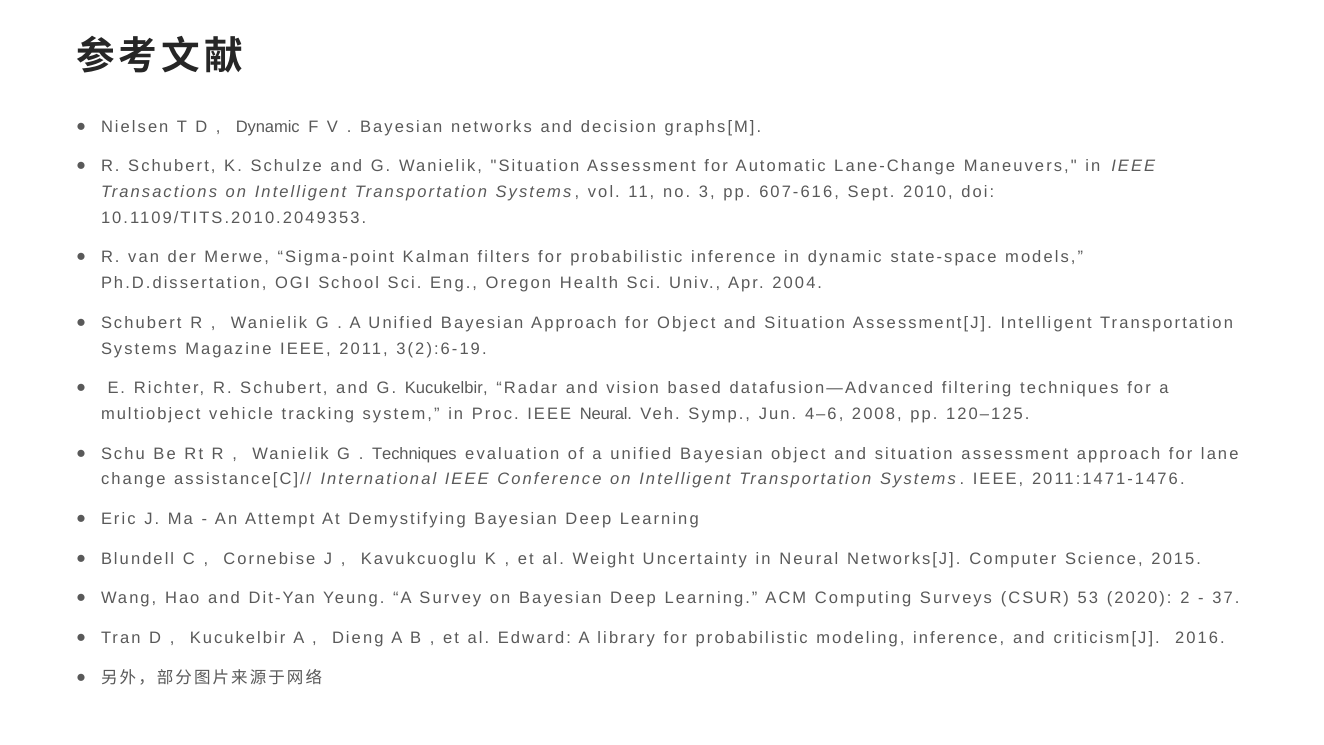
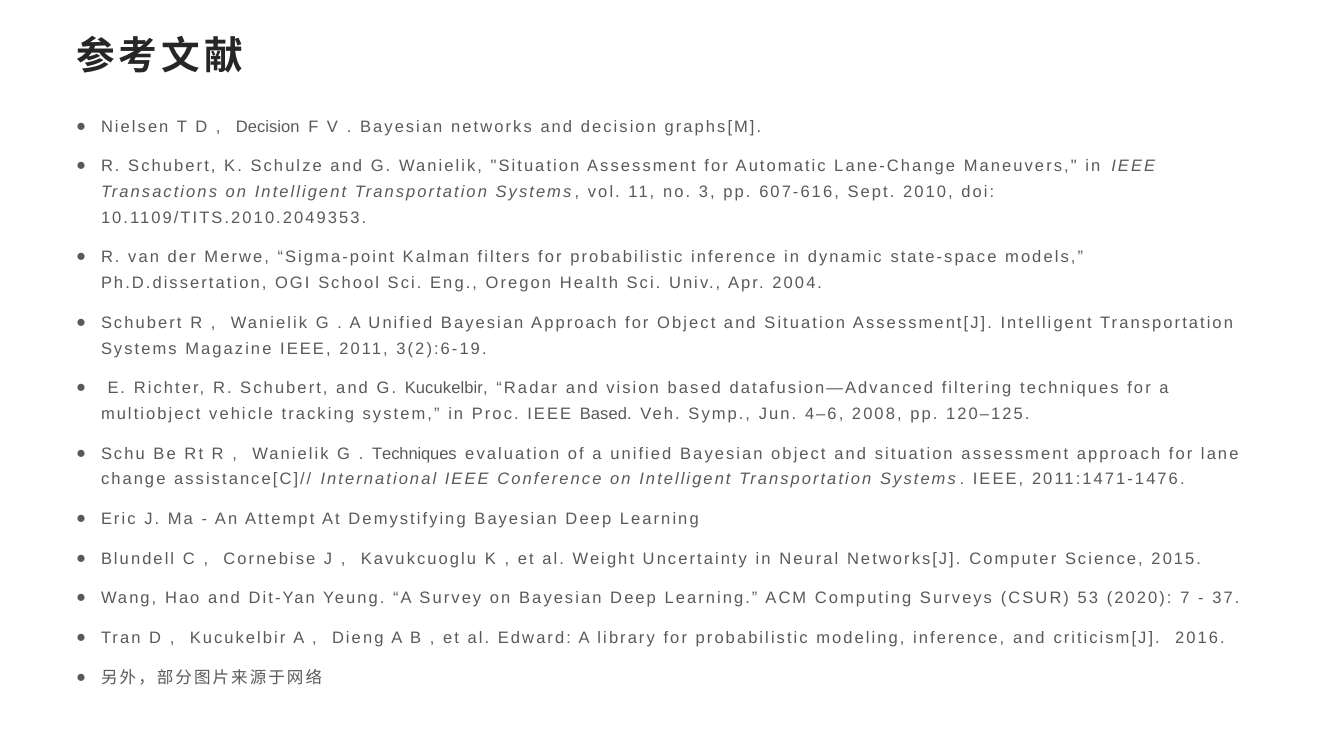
Dynamic at (268, 127): Dynamic -> Decision
IEEE Neural: Neural -> Based
2: 2 -> 7
